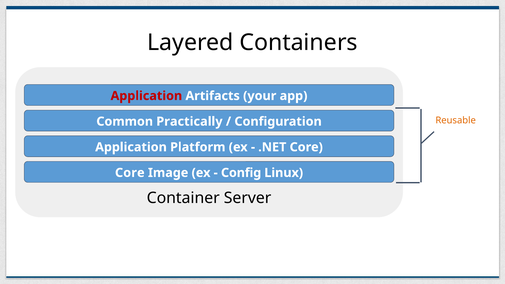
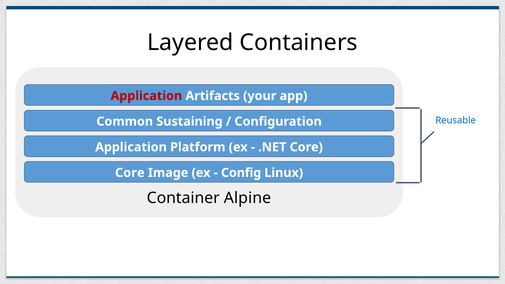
Reusable colour: orange -> blue
Practically: Practically -> Sustaining
Server: Server -> Alpine
